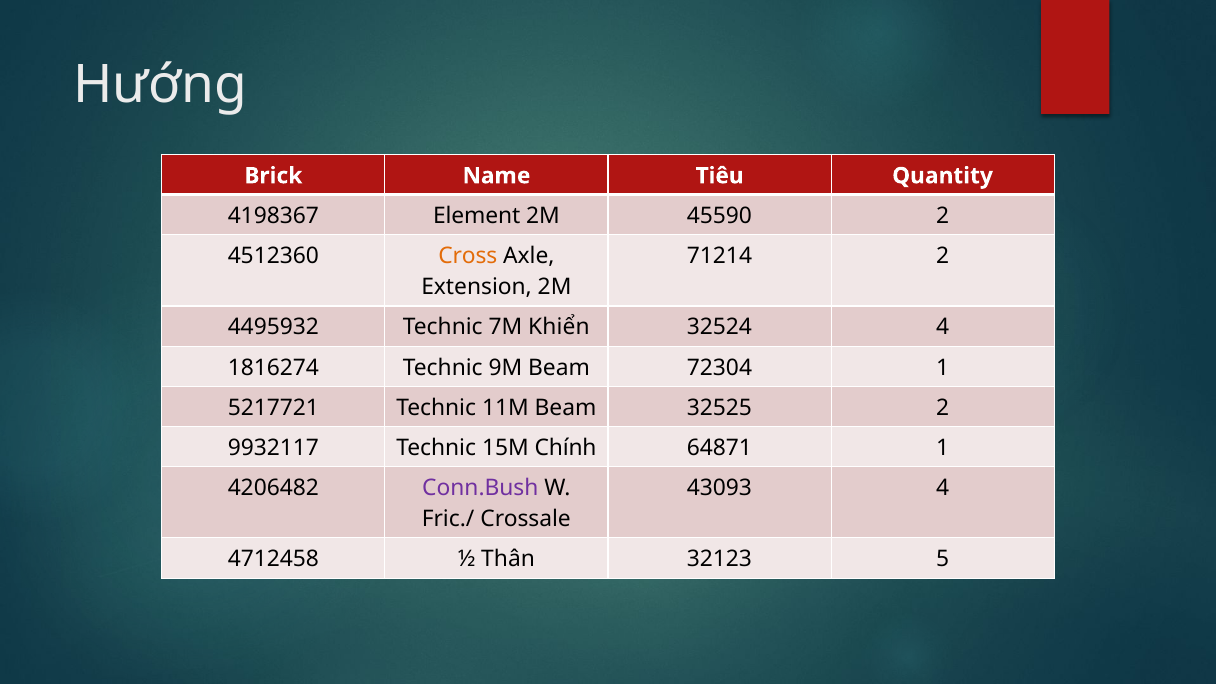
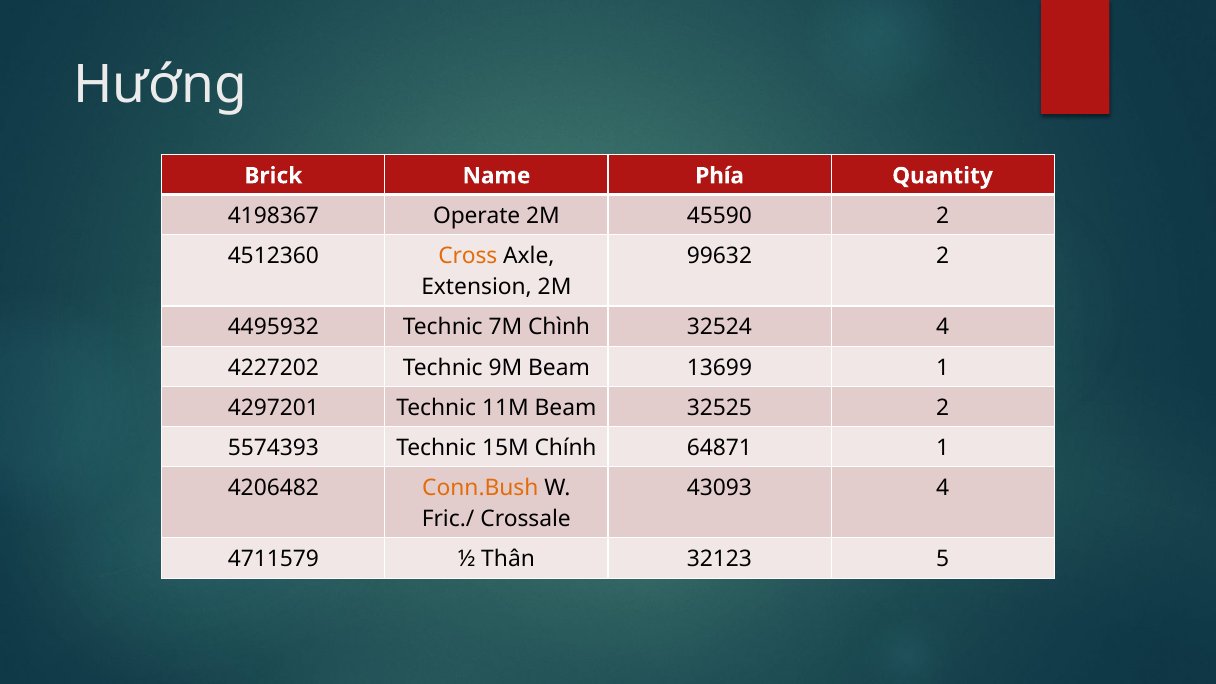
Tiêu: Tiêu -> Phía
Element: Element -> Operate
71214: 71214 -> 99632
Khiển: Khiển -> Chình
1816274: 1816274 -> 4227202
72304: 72304 -> 13699
5217721: 5217721 -> 4297201
9932117: 9932117 -> 5574393
Conn.Bush colour: purple -> orange
4712458: 4712458 -> 4711579
